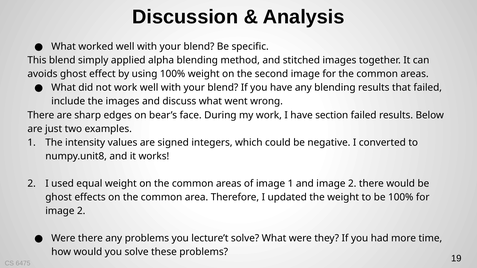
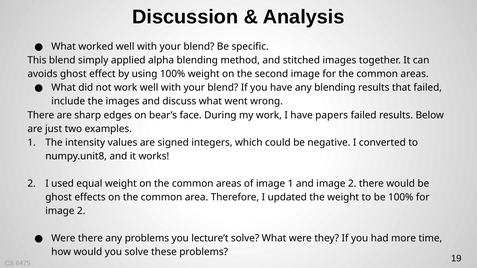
section: section -> papers
